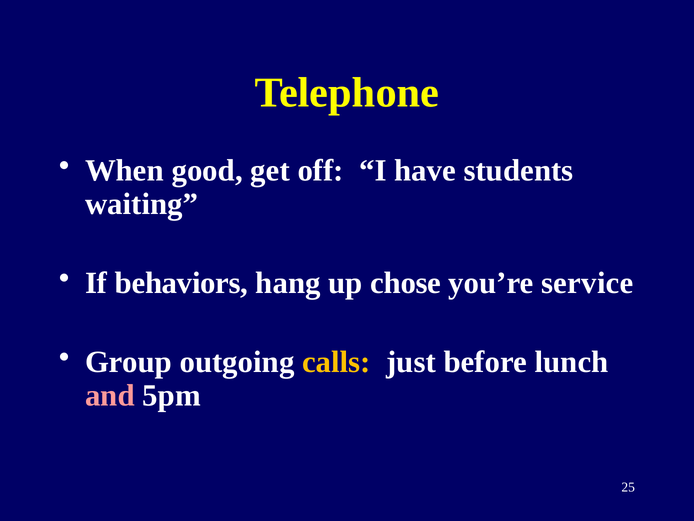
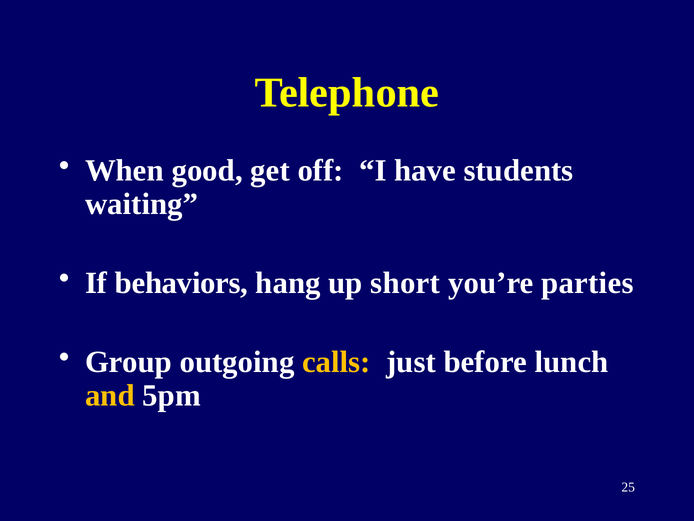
chose: chose -> short
service: service -> parties
and colour: pink -> yellow
